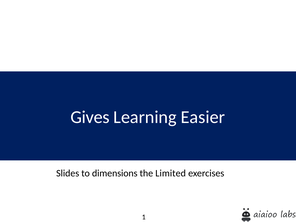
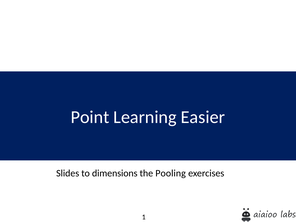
Gives: Gives -> Point
Limited: Limited -> Pooling
